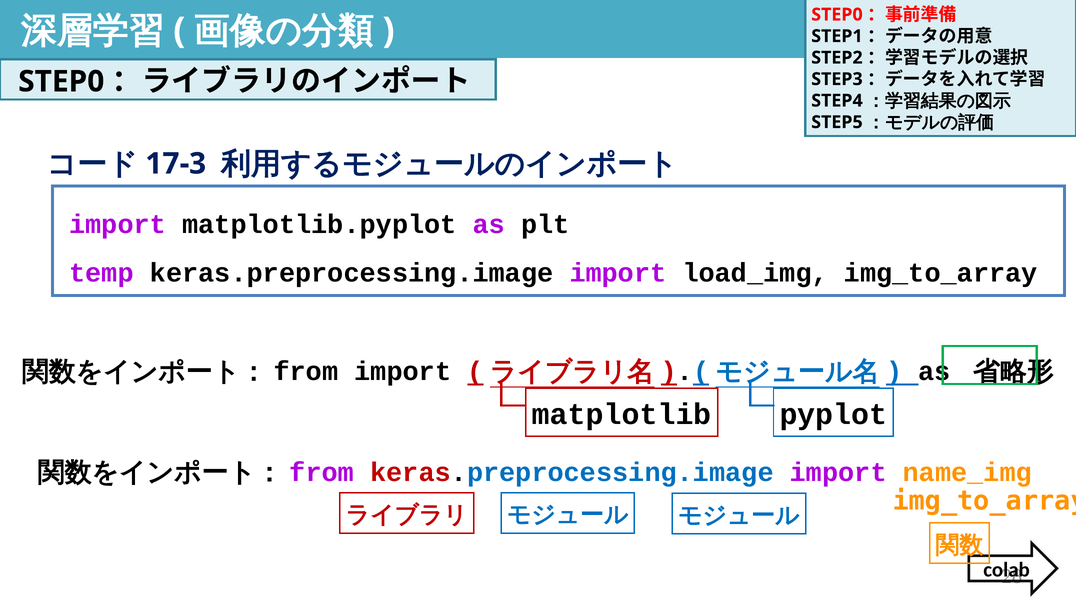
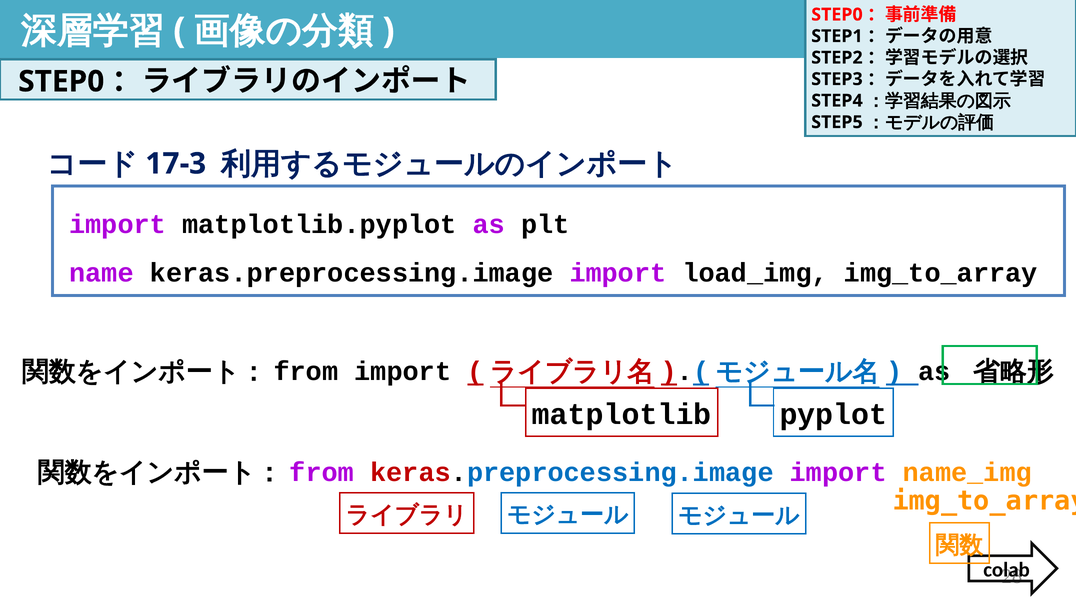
temp: temp -> name
